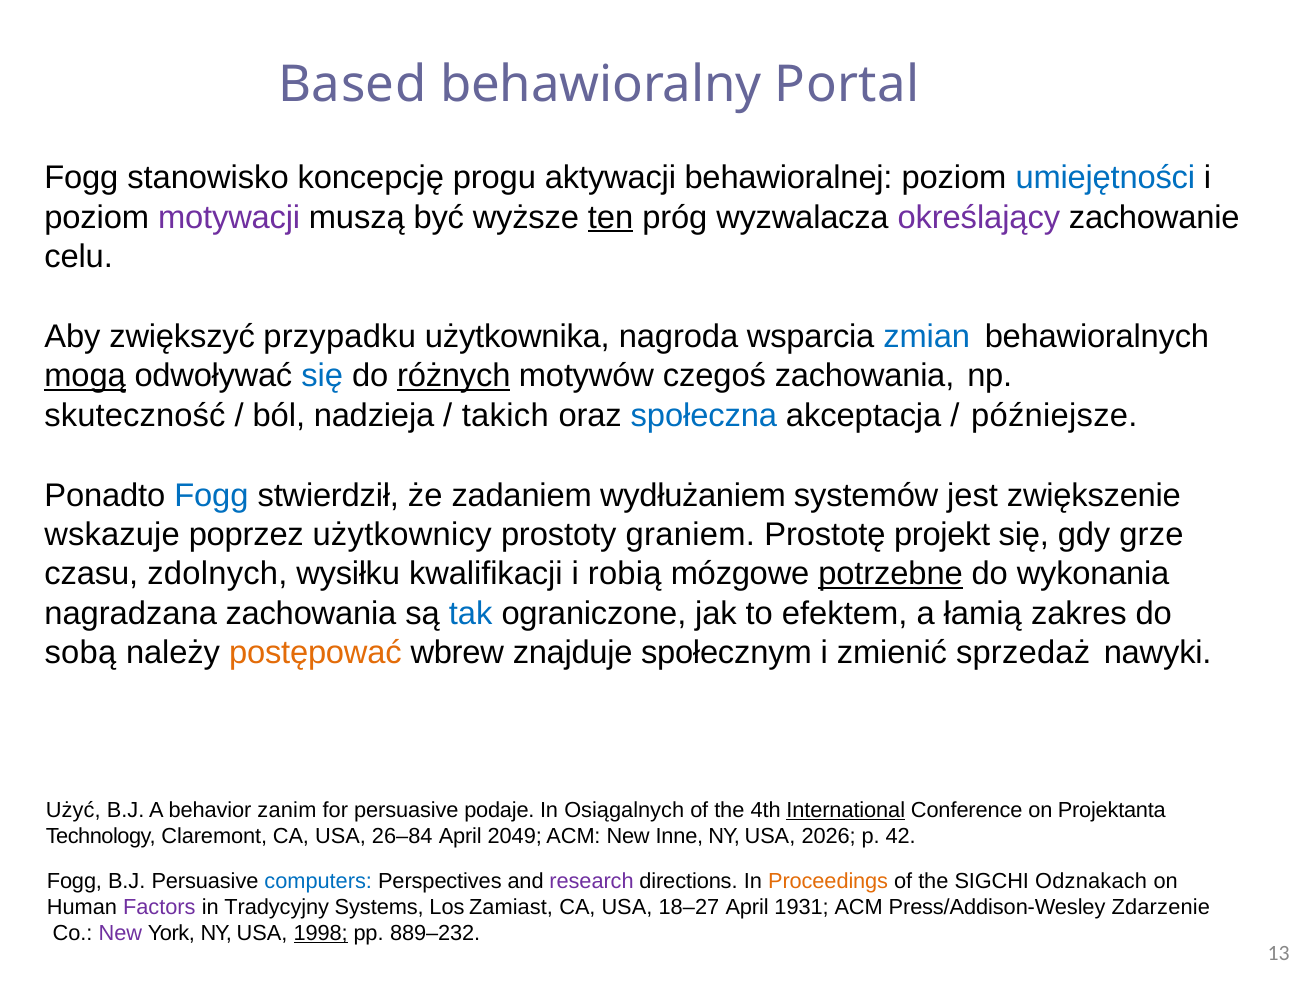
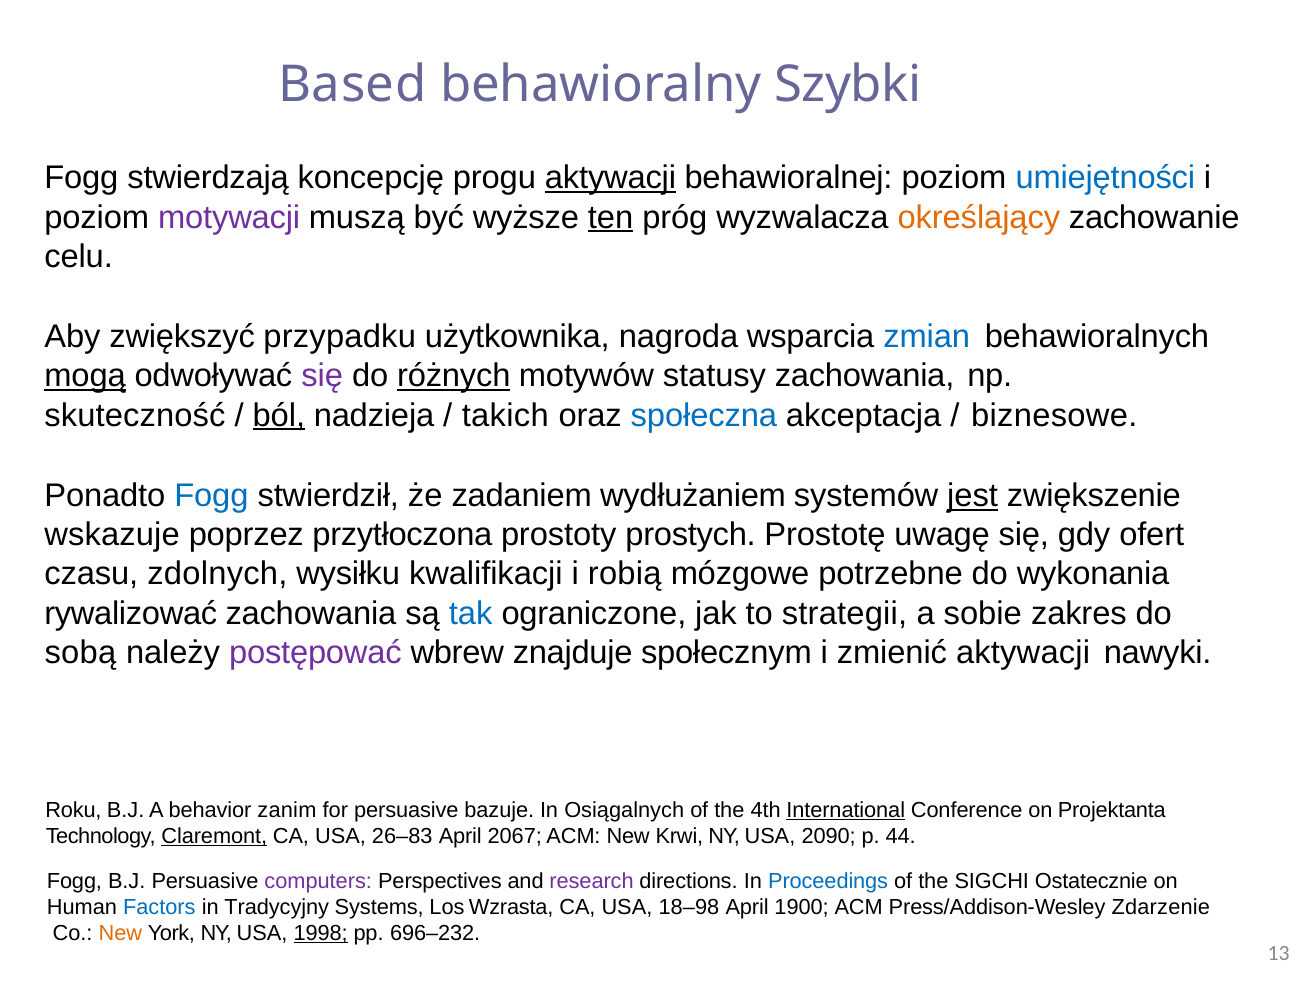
Portal: Portal -> Szybki
stanowisko: stanowisko -> stwierdzają
aktywacji at (611, 178) underline: none -> present
określający colour: purple -> orange
się at (322, 376) colour: blue -> purple
czegoś: czegoś -> statusy
ból underline: none -> present
późniejsze: późniejsze -> biznesowe
jest underline: none -> present
użytkownicy: użytkownicy -> przytłoczona
graniem: graniem -> prostych
projekt: projekt -> uwagę
grze: grze -> ofert
potrzebne underline: present -> none
nagradzana: nagradzana -> rywalizować
efektem: efektem -> strategii
łamią: łamią -> sobie
postępować colour: orange -> purple
zmienić sprzedaż: sprzedaż -> aktywacji
Użyć: Użyć -> Roku
podaje: podaje -> bazuje
Claremont underline: none -> present
26–84: 26–84 -> 26–83
2049: 2049 -> 2067
Inne: Inne -> Krwi
2026: 2026 -> 2090
42: 42 -> 44
computers colour: blue -> purple
Proceedings colour: orange -> blue
Odznakach: Odznakach -> Ostatecznie
Factors colour: purple -> blue
Zamiast: Zamiast -> Wzrasta
18–27: 18–27 -> 18–98
1931: 1931 -> 1900
New at (120, 933) colour: purple -> orange
889–232: 889–232 -> 696–232
